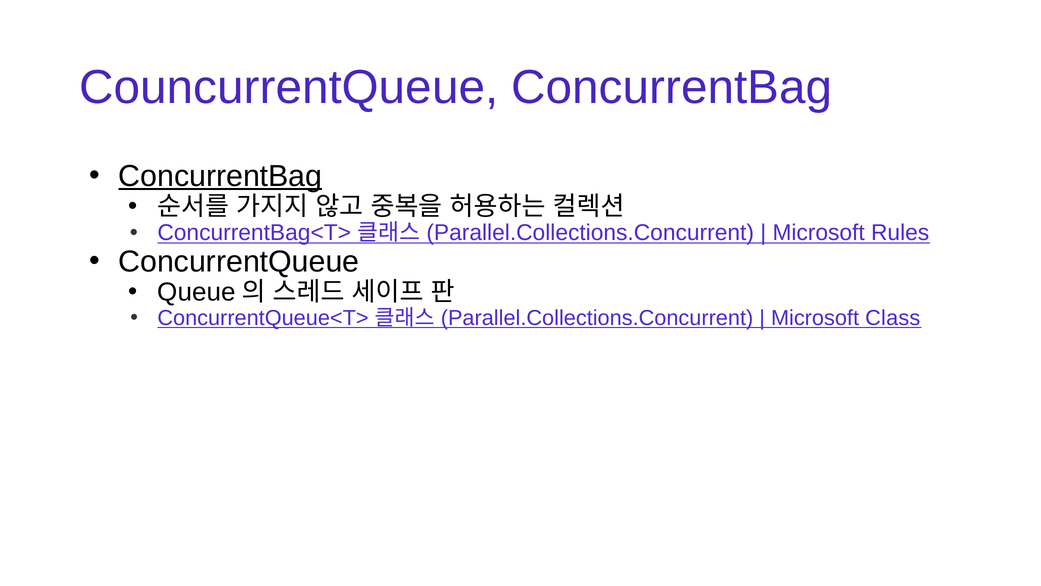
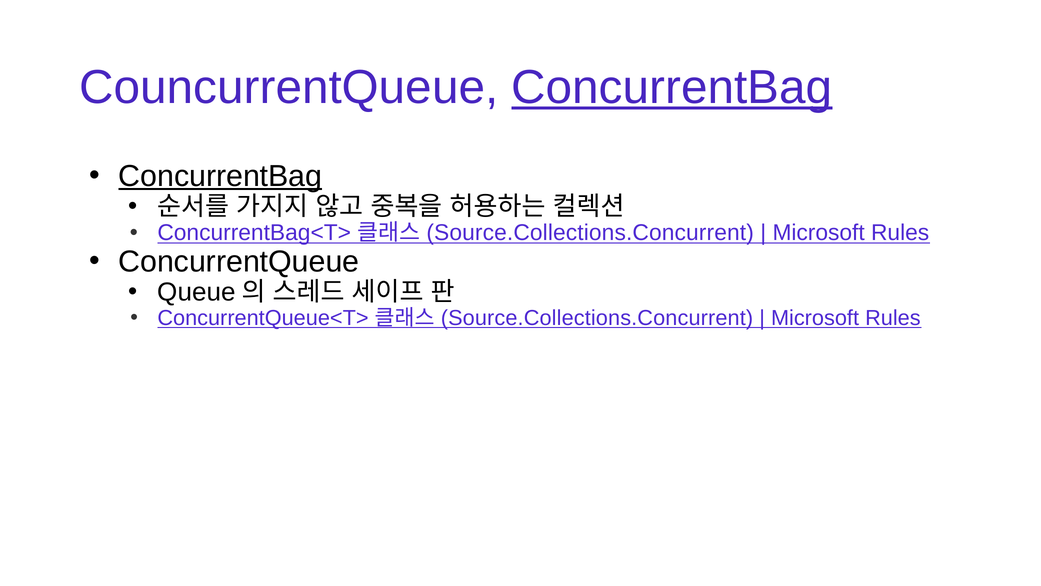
ConcurrentBag at (672, 87) underline: none -> present
ConcurrentBag<T> Parallel.Collections.Concurrent: Parallel.Collections.Concurrent -> Source.Collections.Concurrent
ConcurrentQueue<T> Parallel.Collections.Concurrent: Parallel.Collections.Concurrent -> Source.Collections.Concurrent
Class at (893, 318): Class -> Rules
